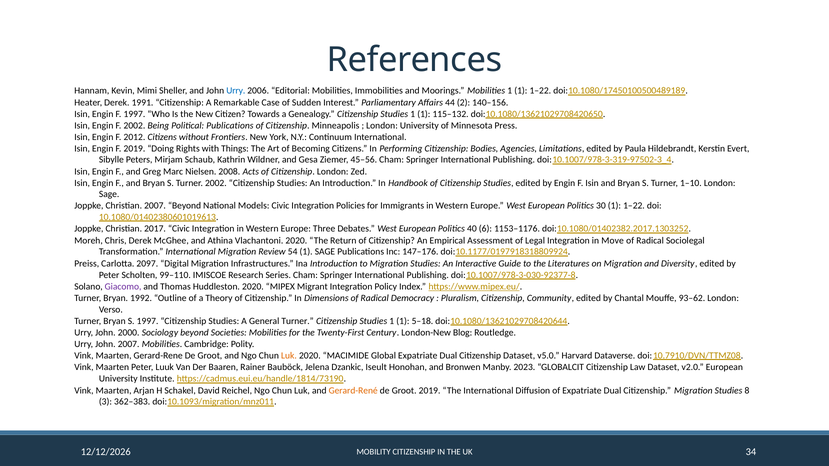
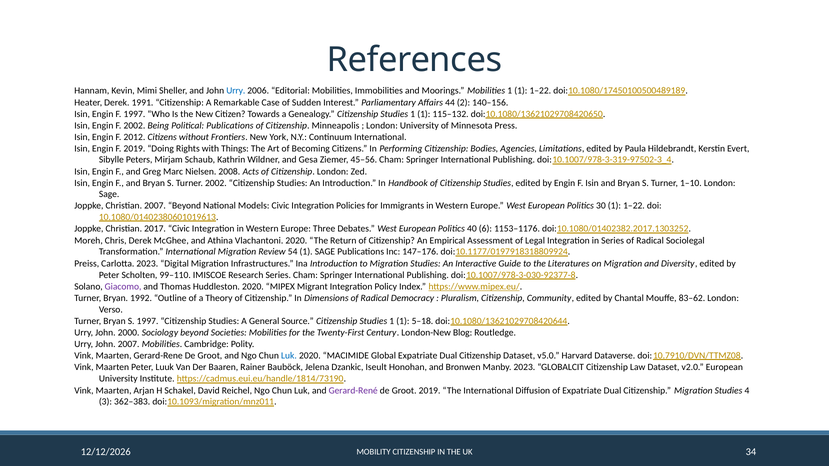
in Move: Move -> Series
Carlotta 2097: 2097 -> 2023
93–62: 93–62 -> 83–62
General Turner: Turner -> Source
Luk at (289, 356) colour: orange -> blue
Gerard-René colour: orange -> purple
8: 8 -> 4
